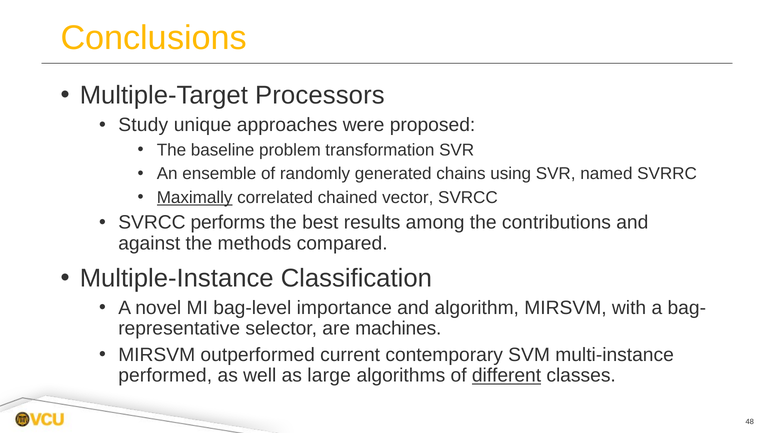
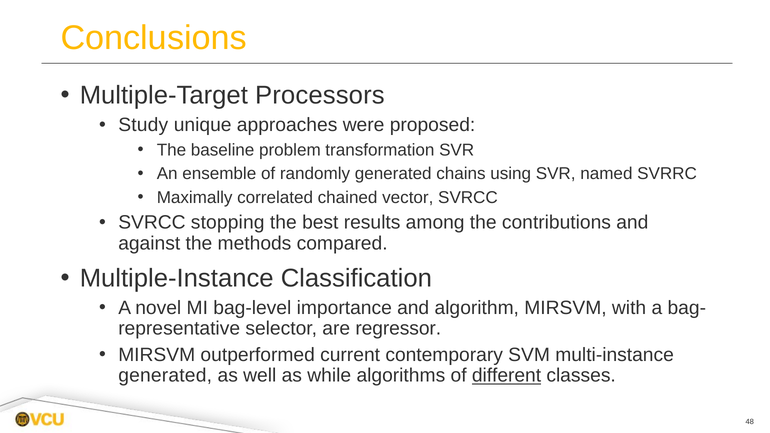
Maximally underline: present -> none
performs: performs -> stopping
machines: machines -> regressor
performed at (165, 376): performed -> generated
large: large -> while
